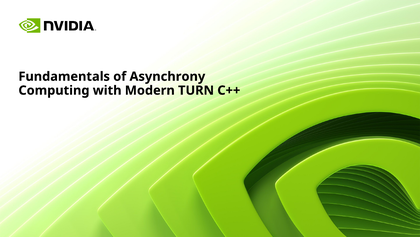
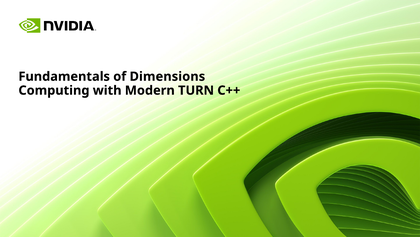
Asynchrony: Asynchrony -> Dimensions
